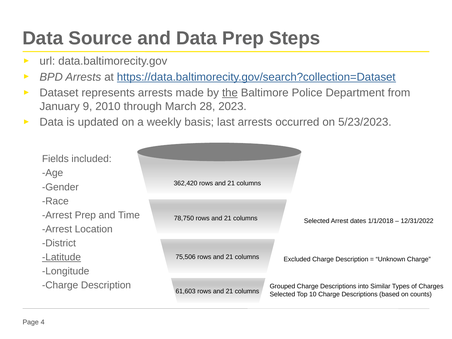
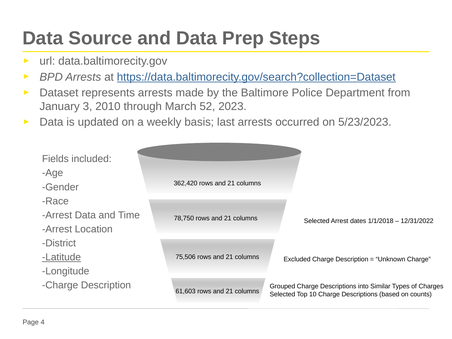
the underline: present -> none
9: 9 -> 3
28: 28 -> 52
Arrest Prep: Prep -> Data
